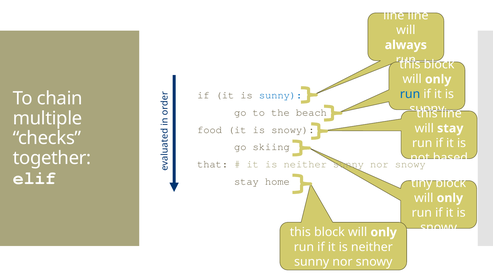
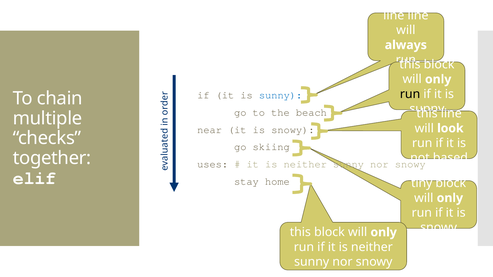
run at (410, 94) colour: blue -> black
will stay: stay -> look
food: food -> near
that: that -> uses
